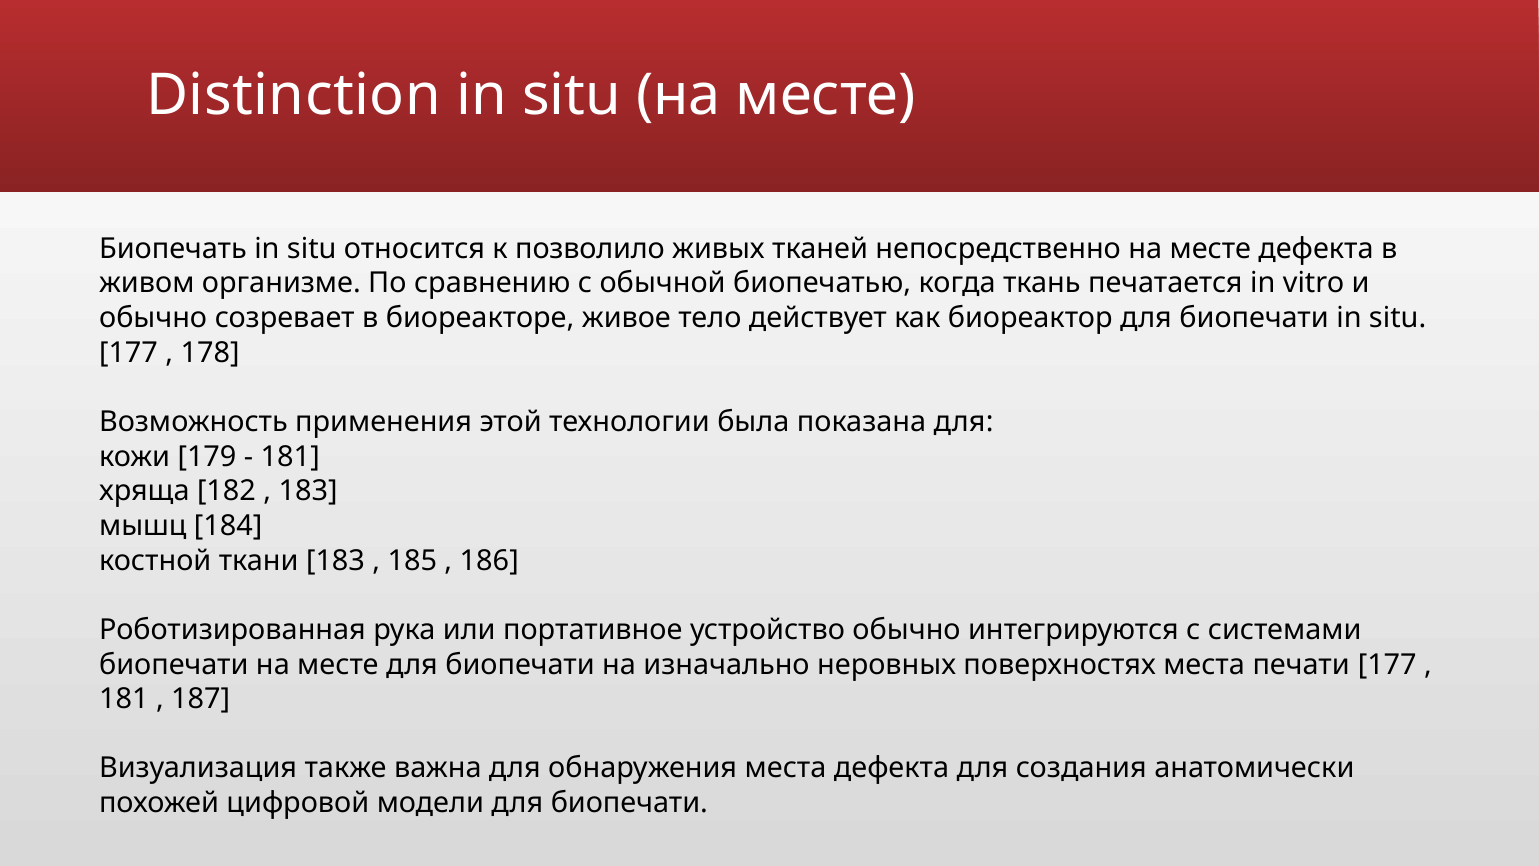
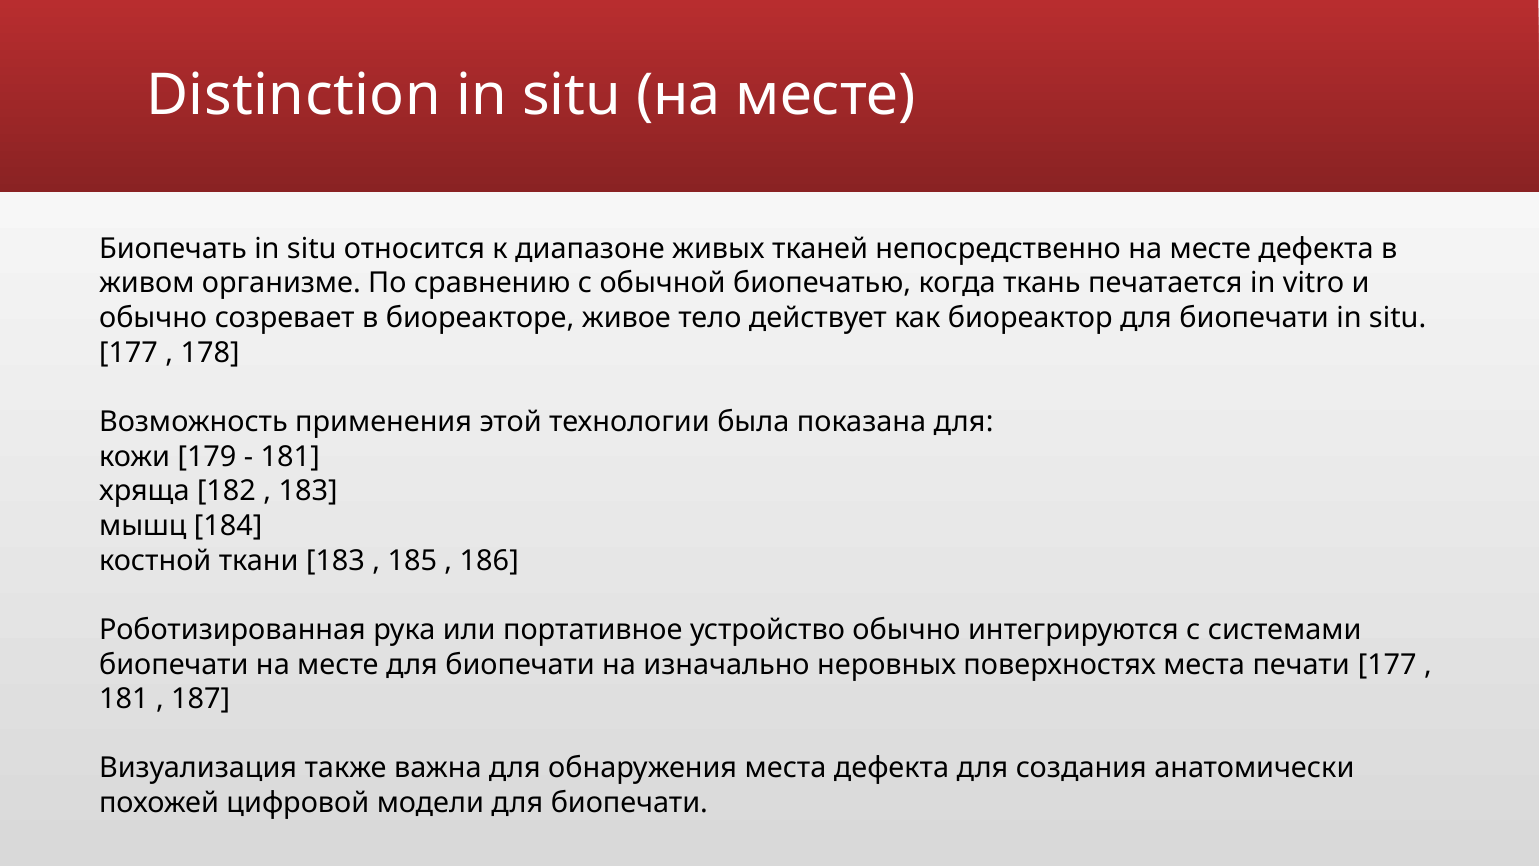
позволило: позволило -> диапазоне
